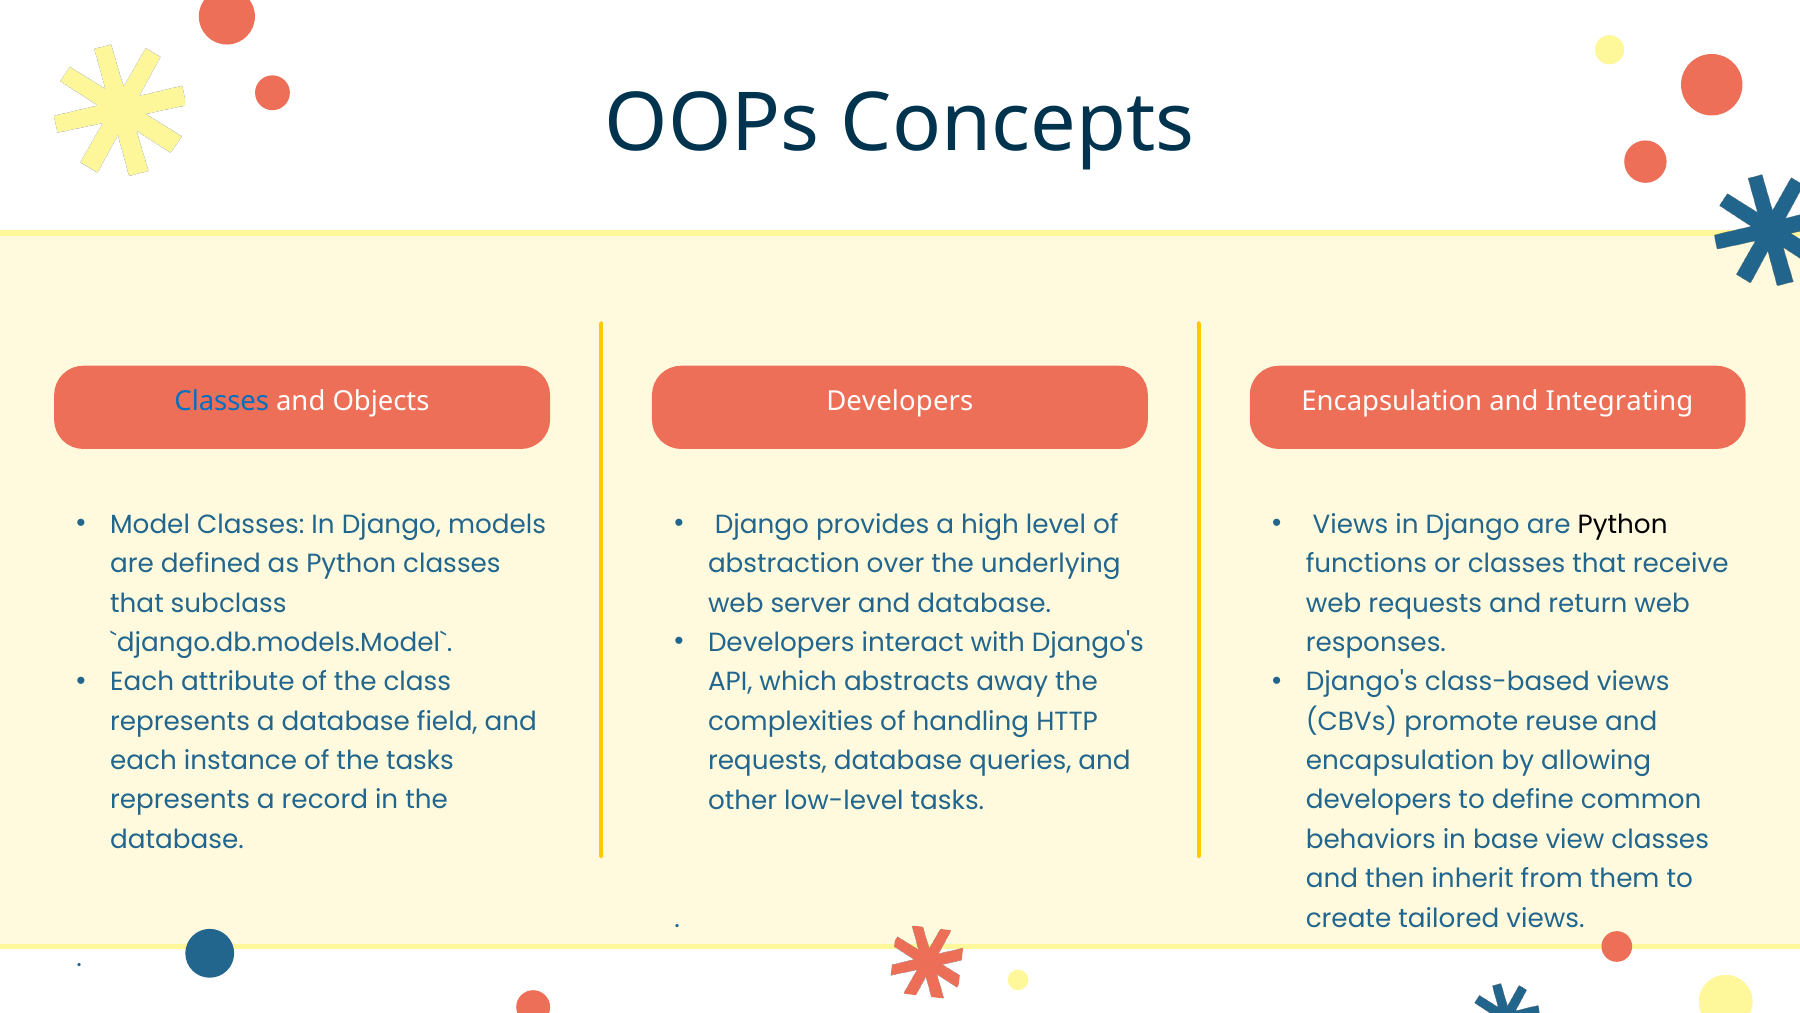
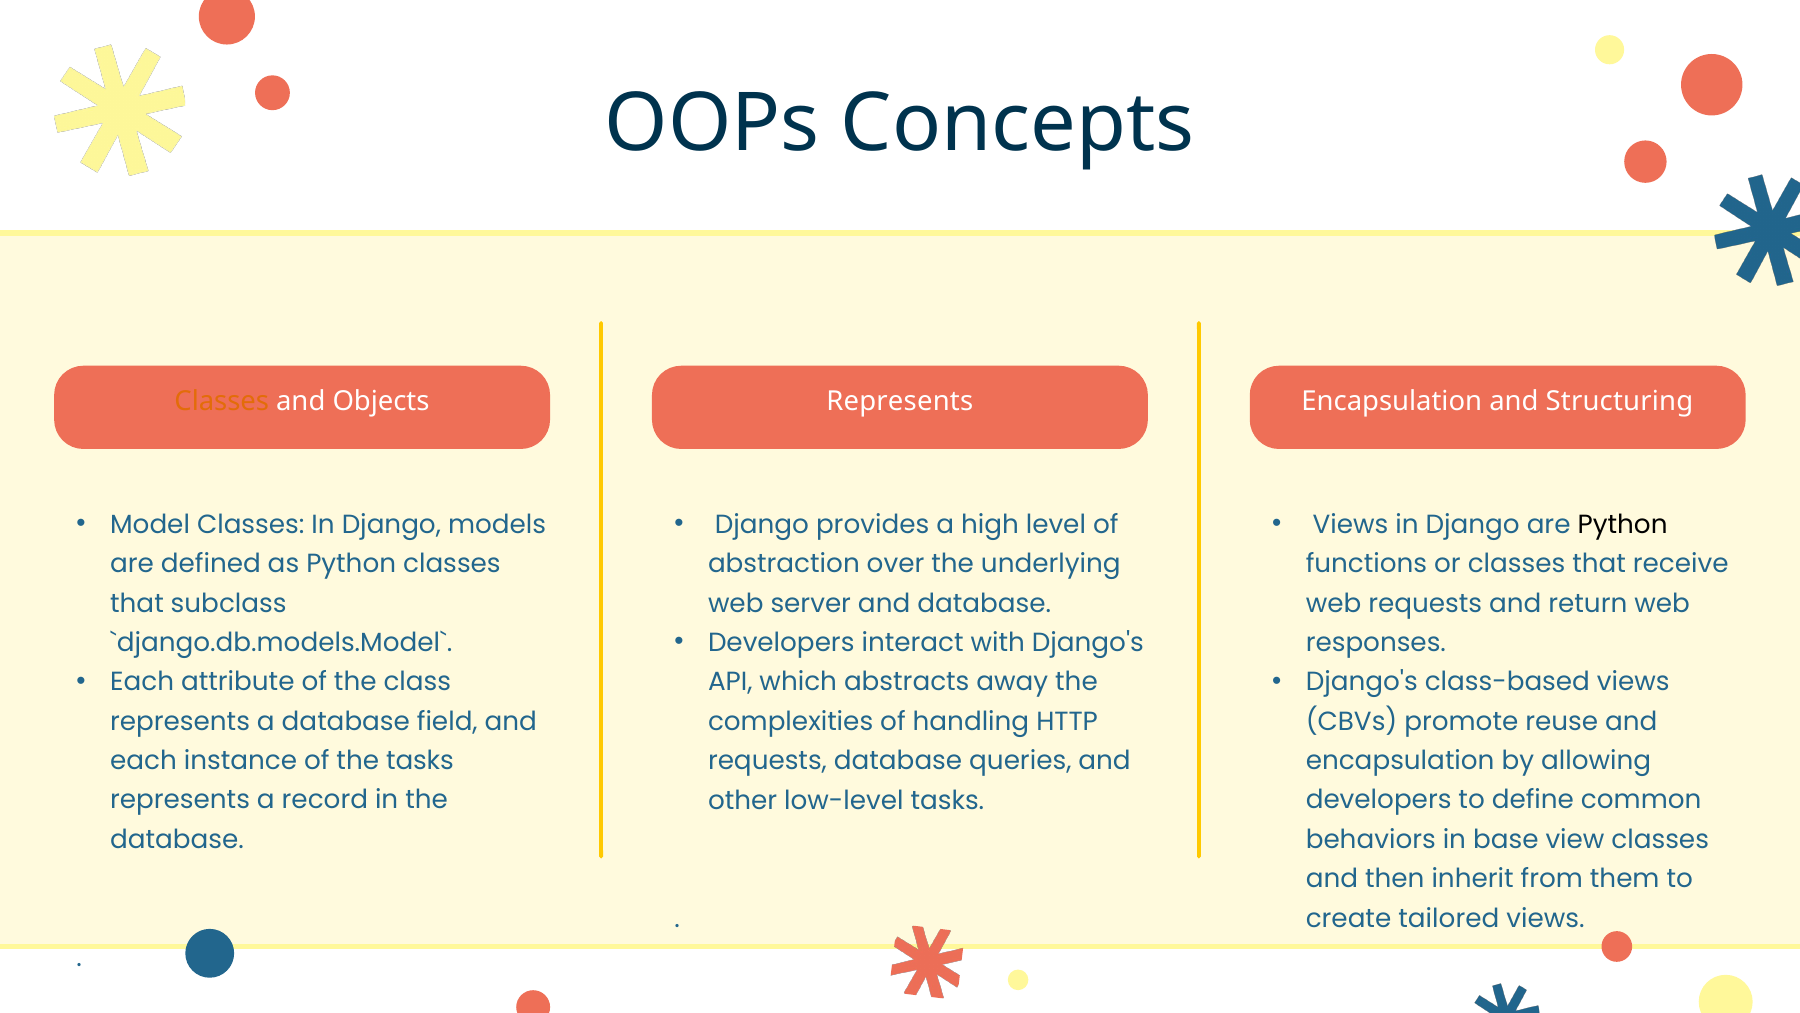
Classes at (222, 401) colour: blue -> orange
Developers at (900, 401): Developers -> Represents
Integrating: Integrating -> Structuring
